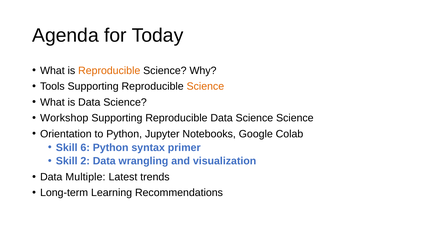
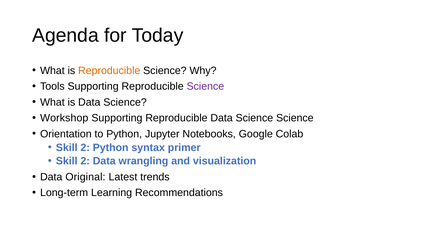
Science at (205, 86) colour: orange -> purple
6 at (85, 147): 6 -> 2
Multiple: Multiple -> Original
